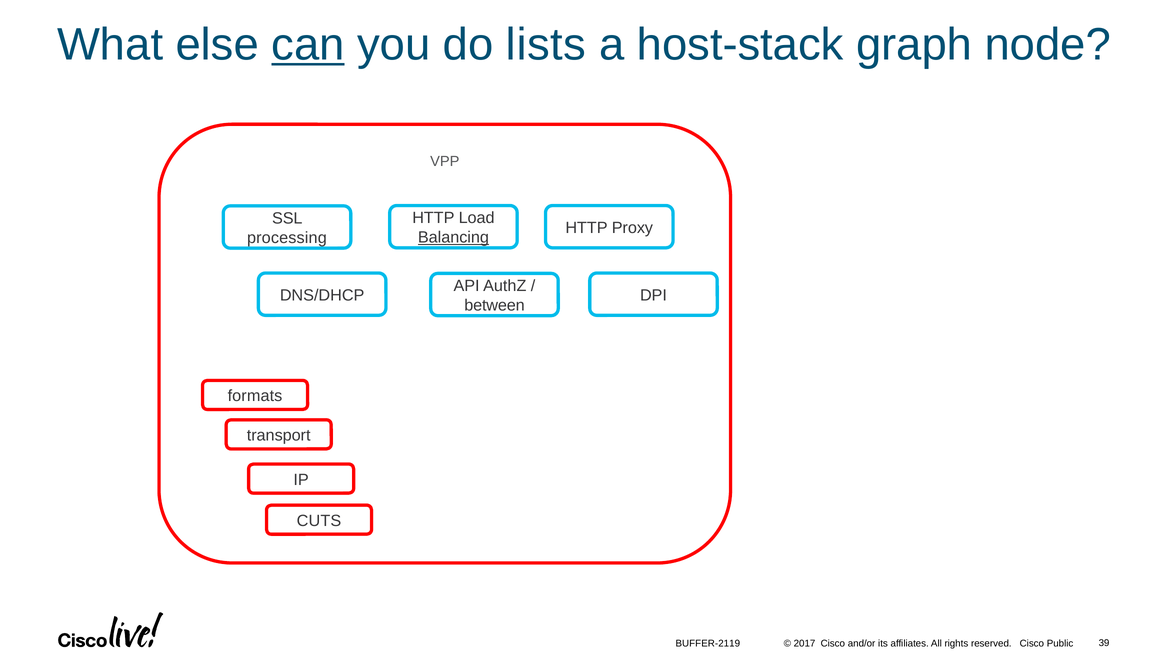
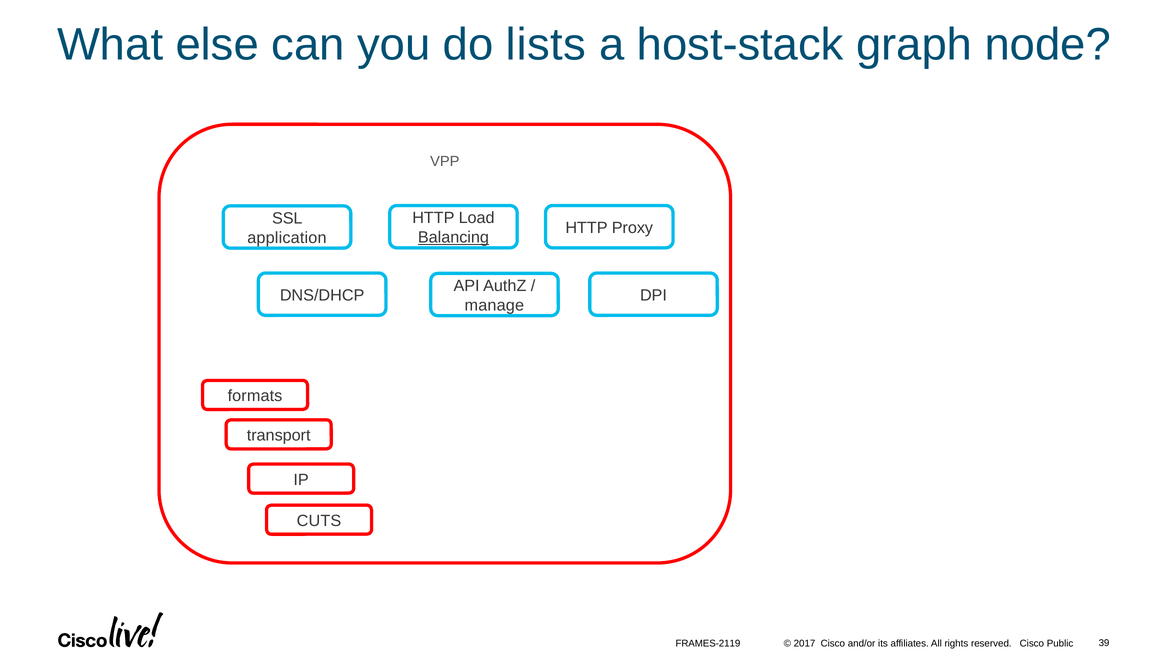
can underline: present -> none
processing: processing -> application
between: between -> manage
BUFFER-2119: BUFFER-2119 -> FRAMES-2119
